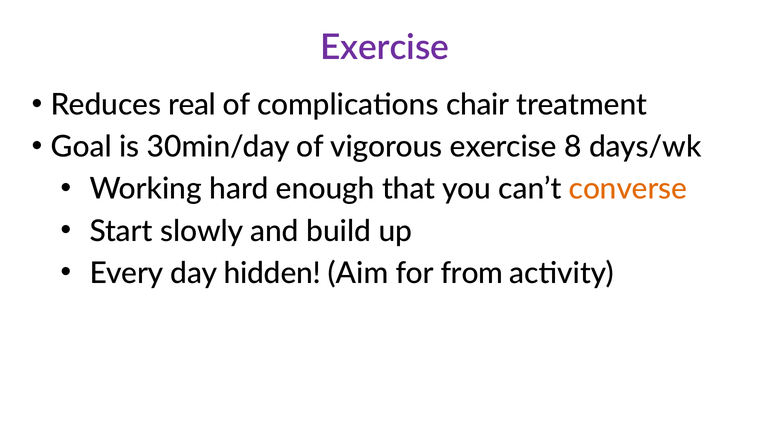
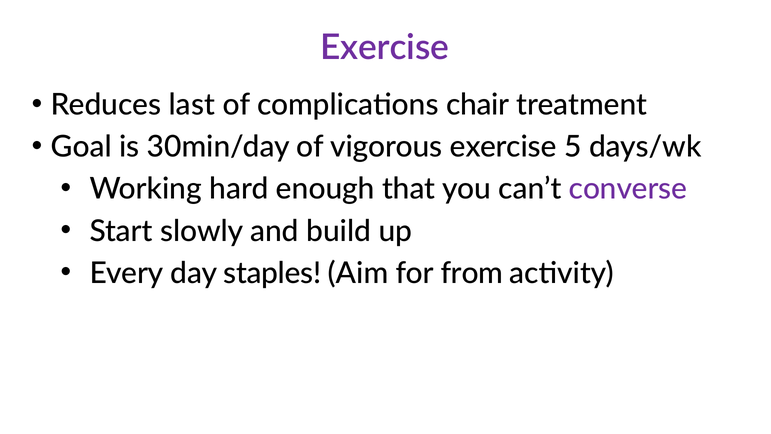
real: real -> last
8: 8 -> 5
converse colour: orange -> purple
hidden: hidden -> staples
